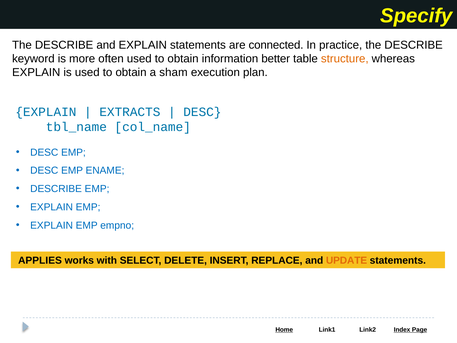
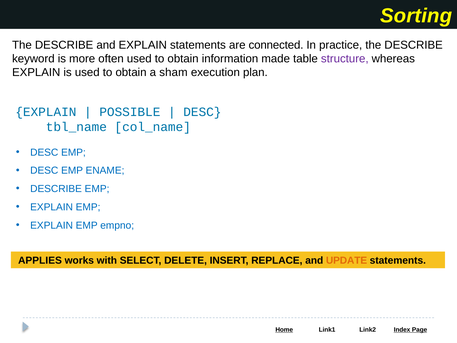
Specify: Specify -> Sorting
better: better -> made
structure colour: orange -> purple
EXTRACTS: EXTRACTS -> POSSIBLE
